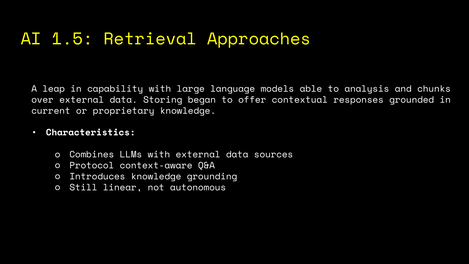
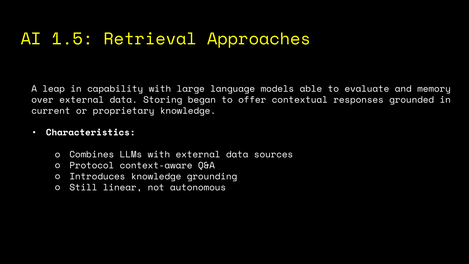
analysis: analysis -> evaluate
chunks: chunks -> memory
